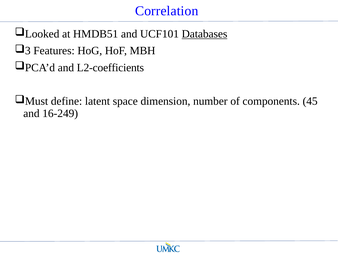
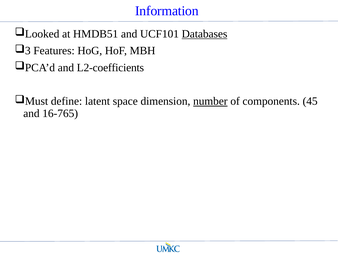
Correlation: Correlation -> Information
number underline: none -> present
16-249: 16-249 -> 16-765
